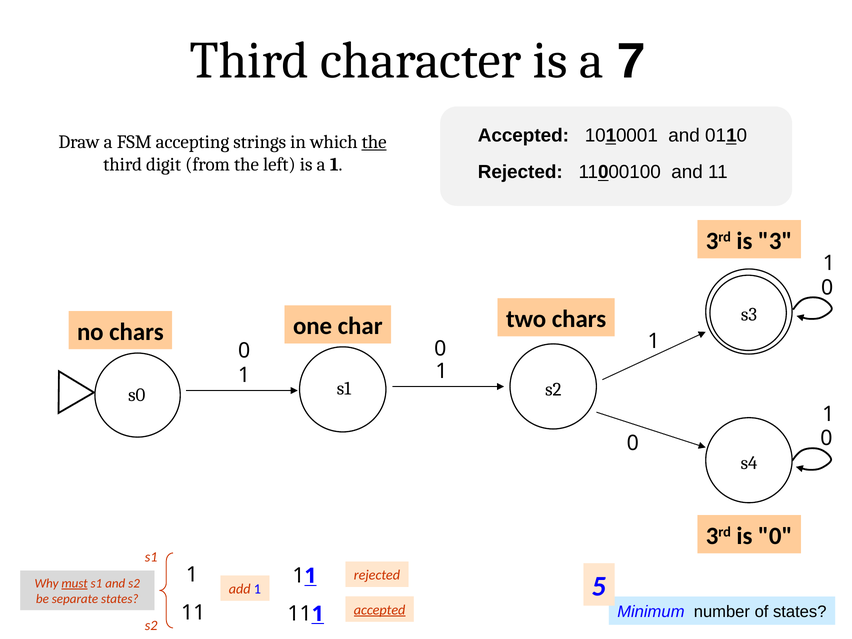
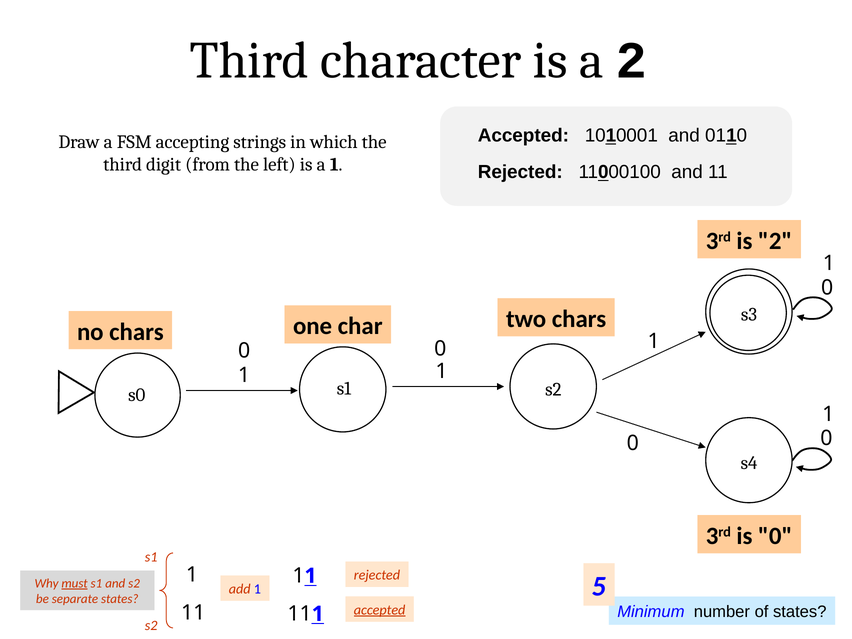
a 7: 7 -> 2
the at (374, 142) underline: present -> none
is 3: 3 -> 2
